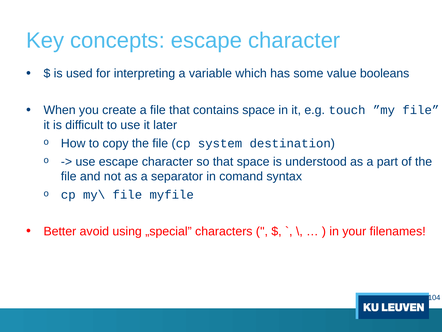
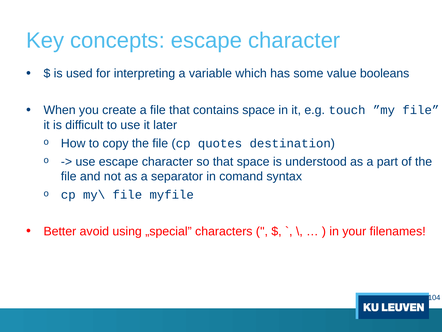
system: system -> quotes
